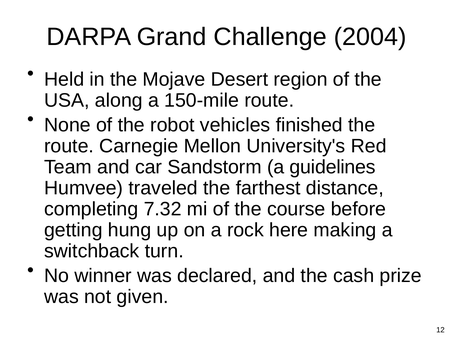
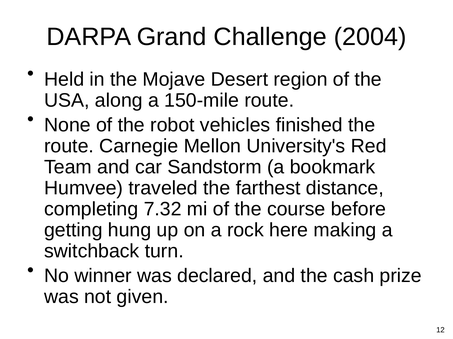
guidelines: guidelines -> bookmark
